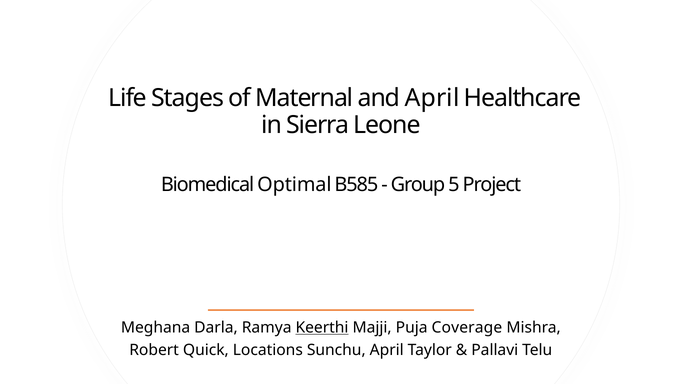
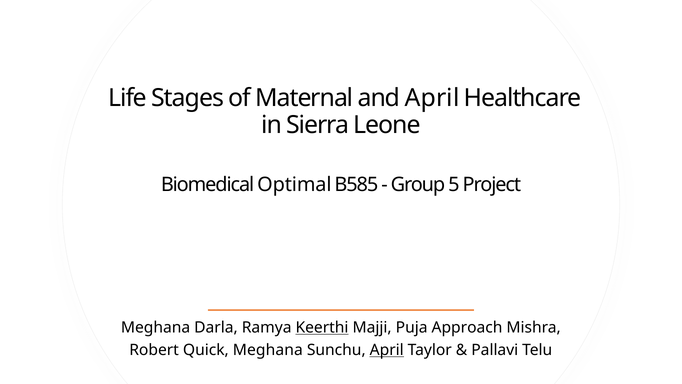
Coverage: Coverage -> Approach
Quick Locations: Locations -> Meghana
April at (387, 350) underline: none -> present
